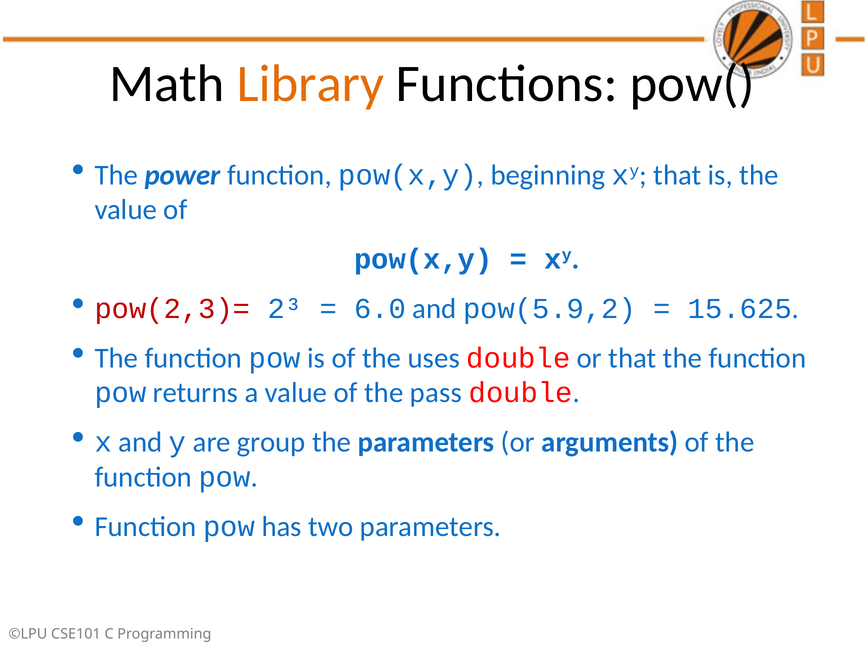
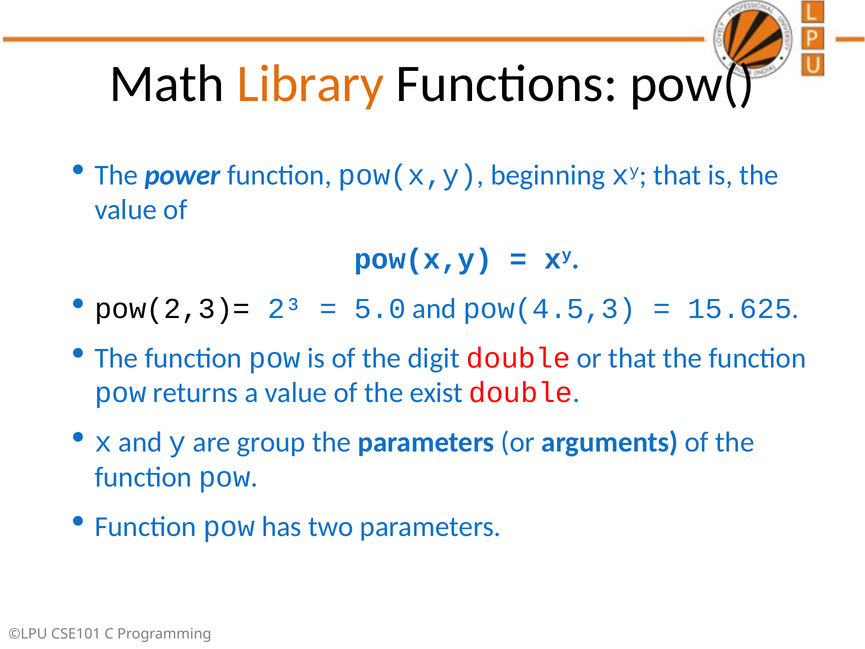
pow(2,3)= colour: red -> black
6.0: 6.0 -> 5.0
pow(5.9,2: pow(5.9,2 -> pow(4.5,3
uses: uses -> digit
pass: pass -> exist
